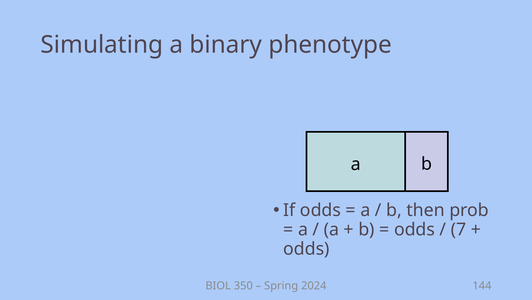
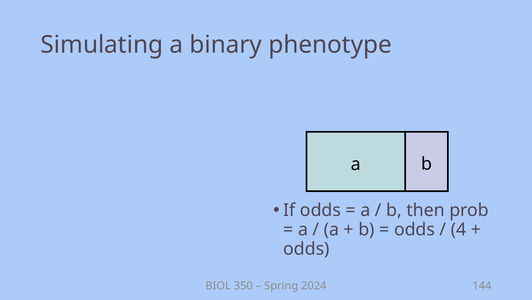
7: 7 -> 4
